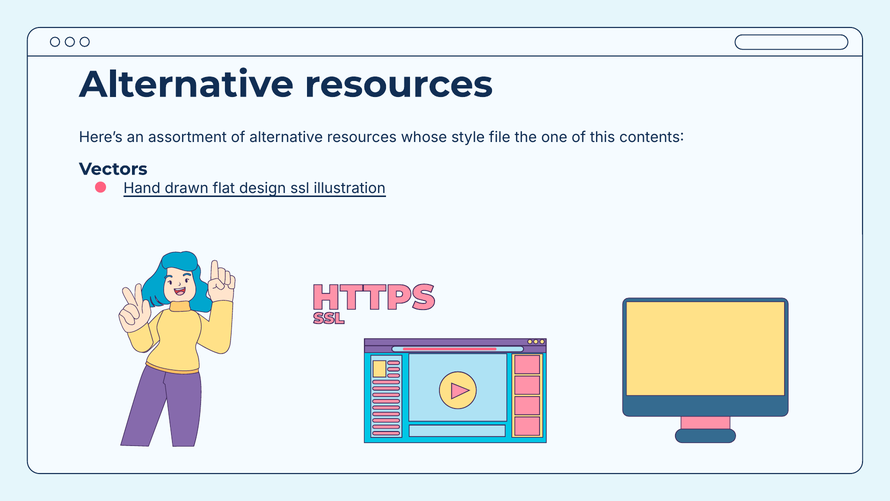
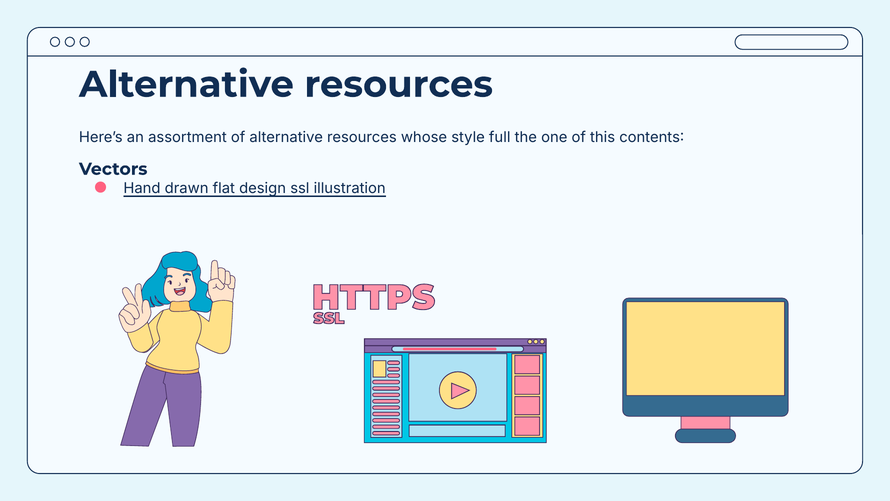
file: file -> full
